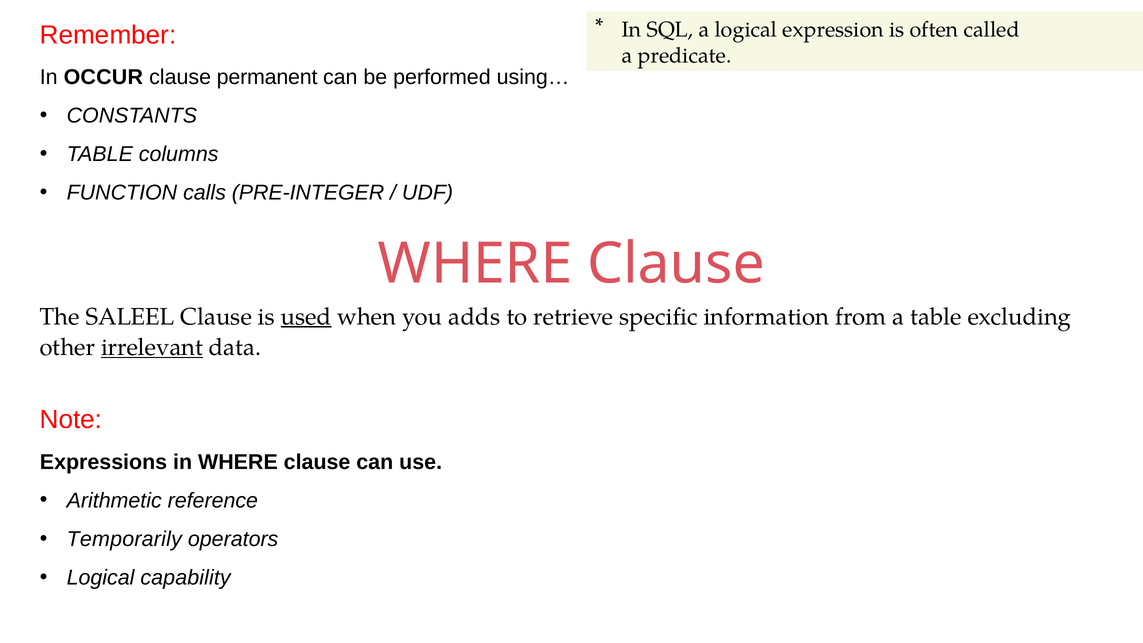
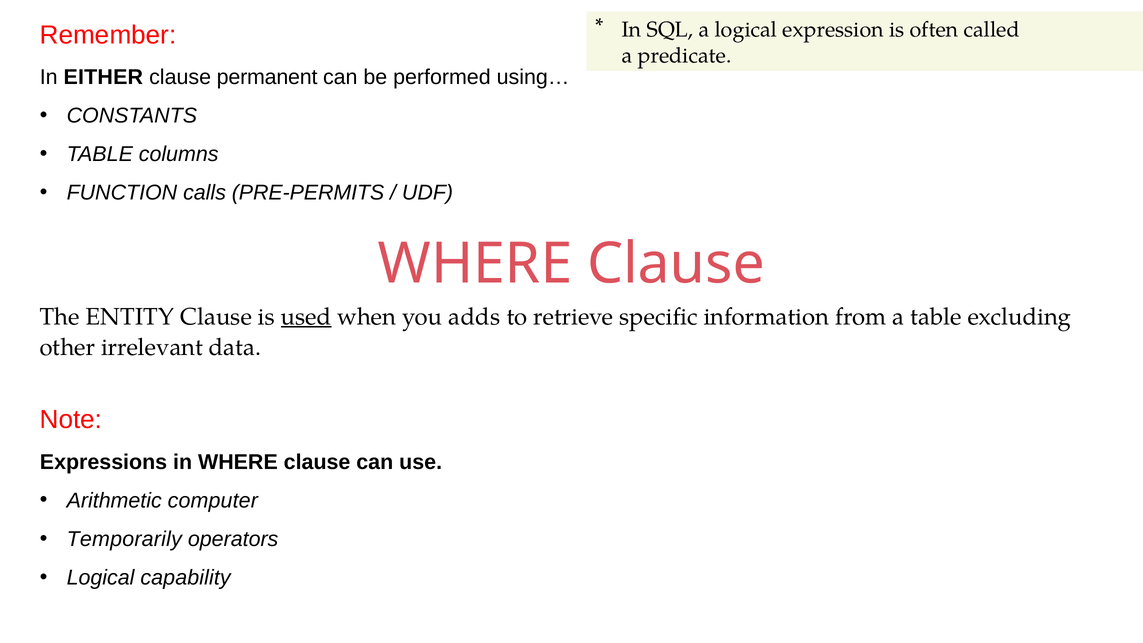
OCCUR: OCCUR -> EITHER
PRE-INTEGER: PRE-INTEGER -> PRE-PERMITS
SALEEL: SALEEL -> ENTITY
irrelevant underline: present -> none
reference: reference -> computer
